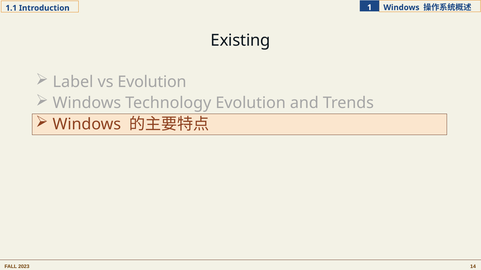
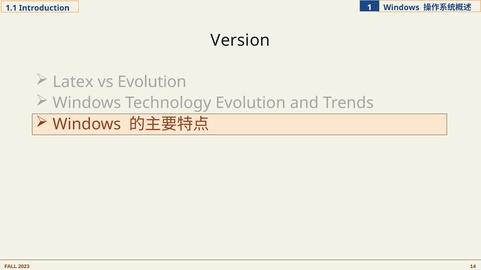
Existing: Existing -> Version
Label: Label -> Latex
